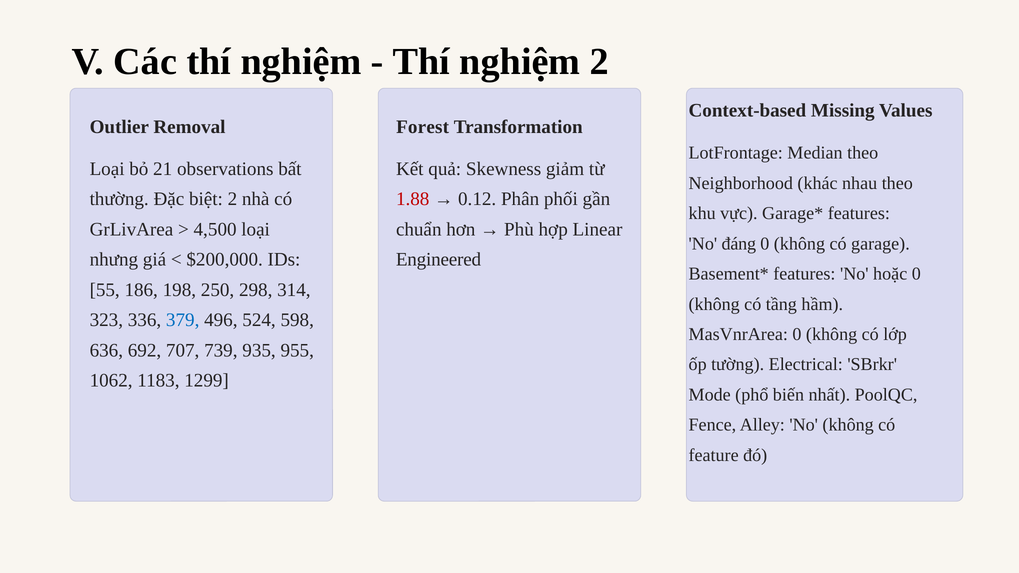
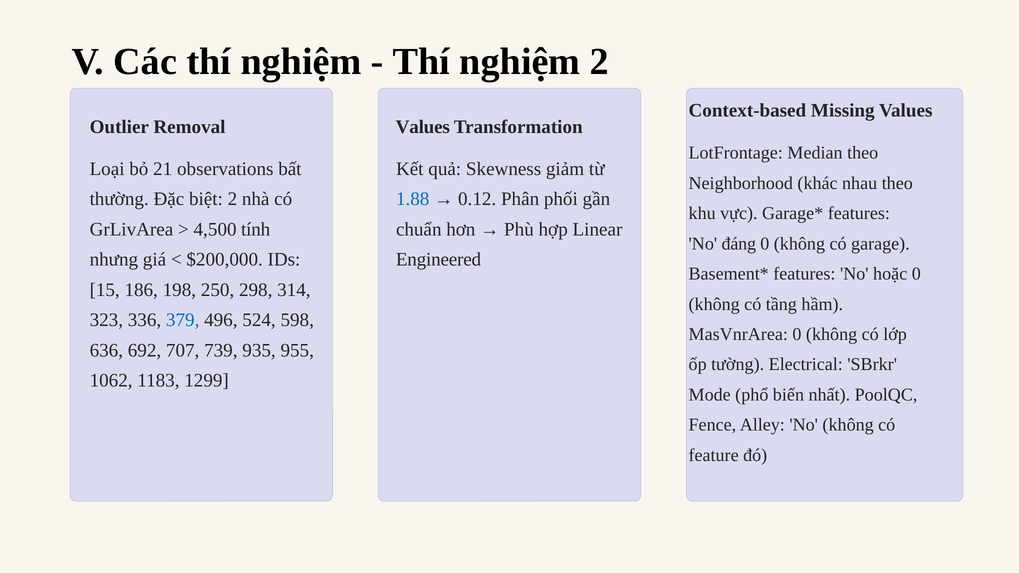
Forest at (423, 127): Forest -> Values
1.88 colour: red -> blue
4,500 loại: loại -> tính
55: 55 -> 15
